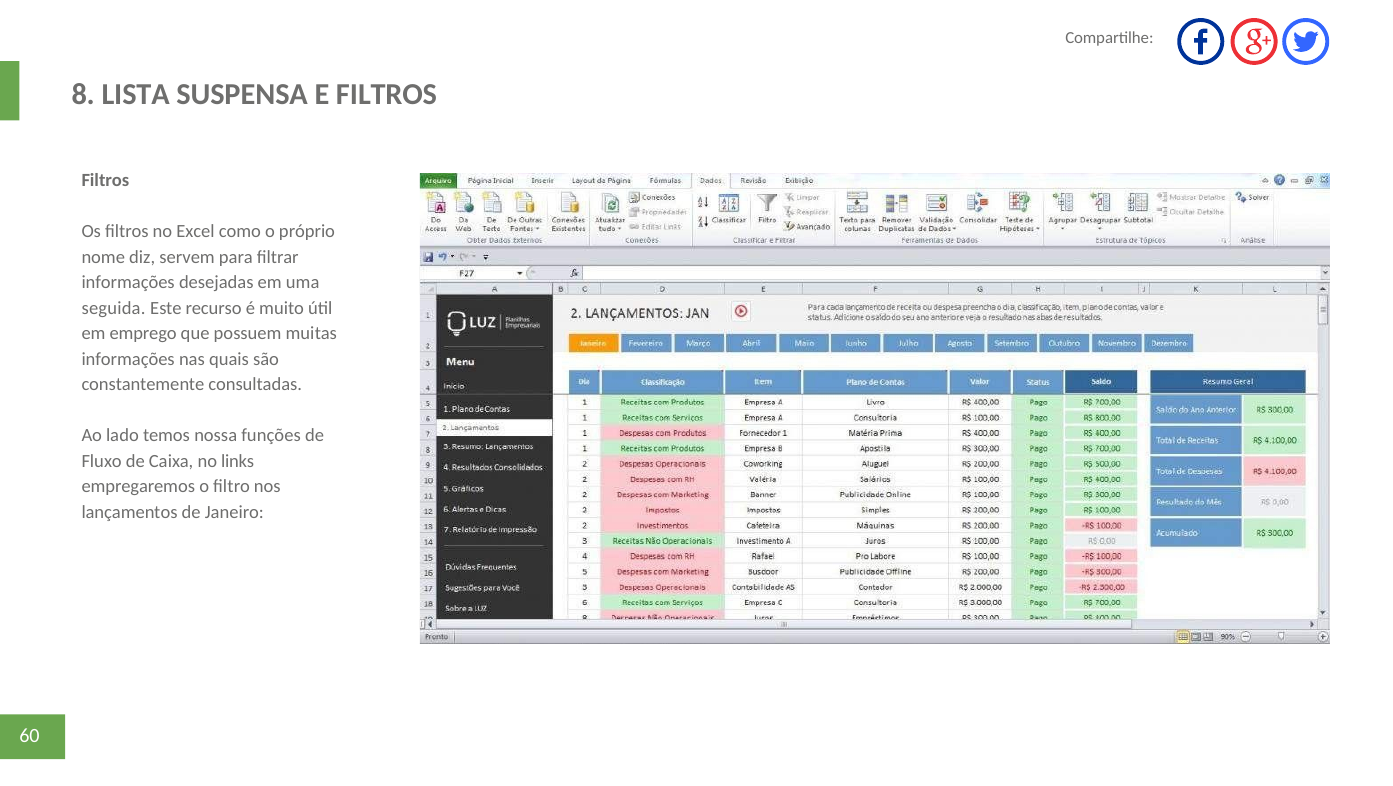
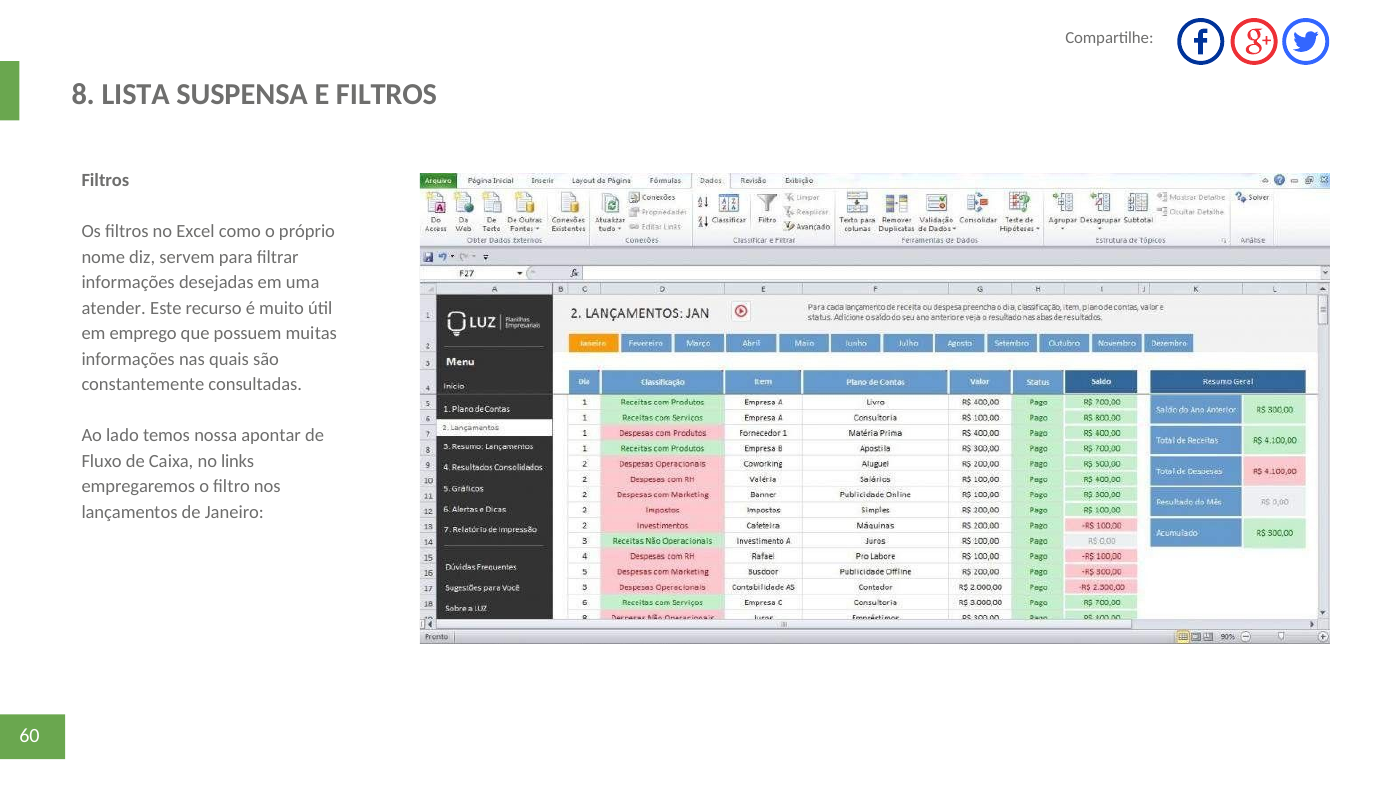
seguida: seguida -> atender
funções: funções -> apontar
